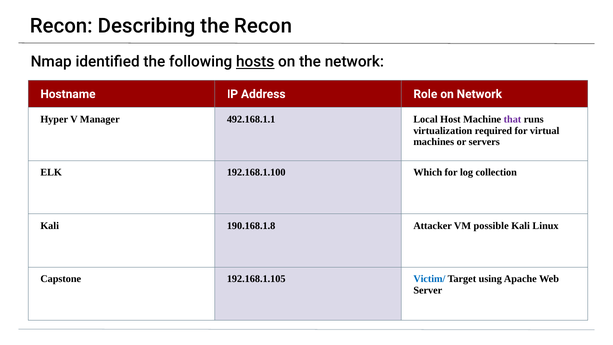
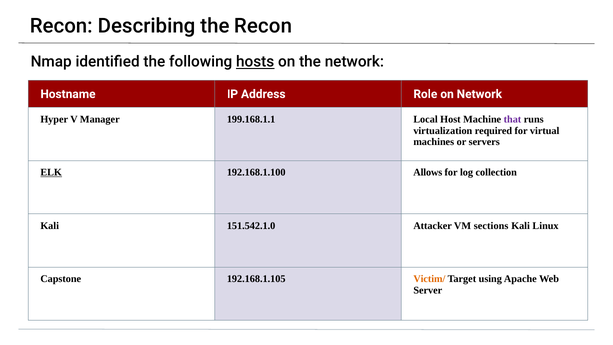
492.168.1.1: 492.168.1.1 -> 199.168.1.1
ELK underline: none -> present
Which: Which -> Allows
190.168.1.8: 190.168.1.8 -> 151.542.1.0
possible: possible -> sections
Victim/ colour: blue -> orange
